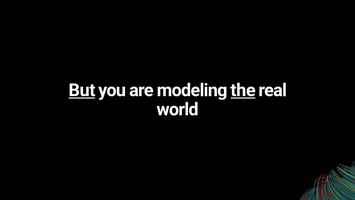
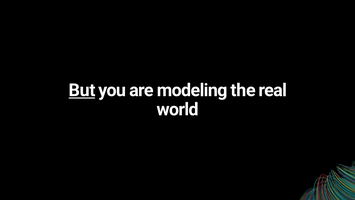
the underline: present -> none
